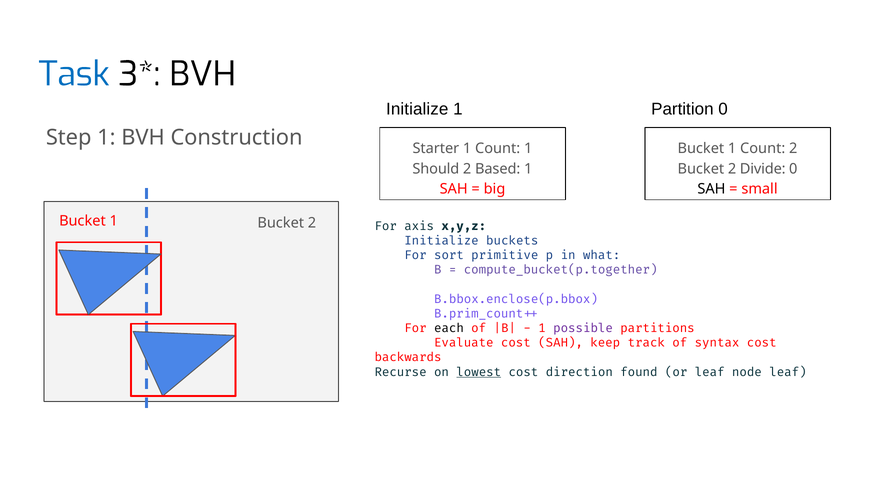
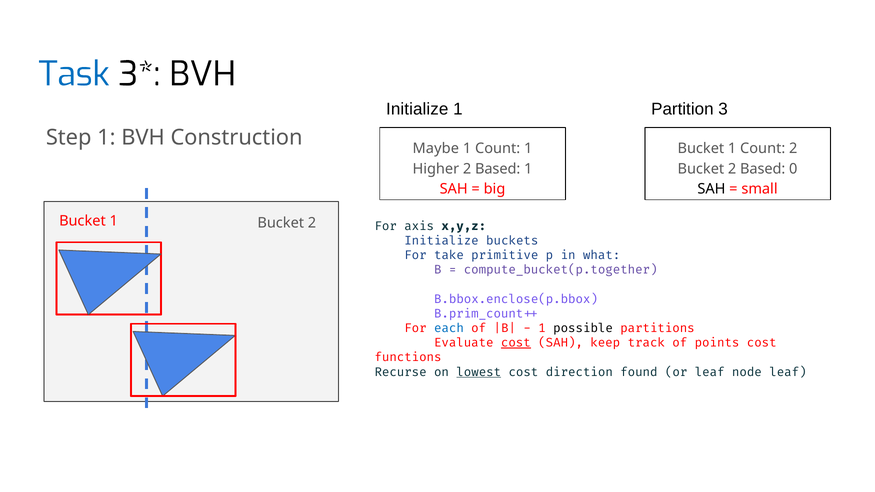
Partition 0: 0 -> 3
Starter: Starter -> Maybe
Should: Should -> Higher
Bucket 2 Divide: Divide -> Based
sort: sort -> take
each colour: black -> blue
possible colour: purple -> black
cost at (516, 343) underline: none -> present
syntax: syntax -> points
backwards: backwards -> functions
